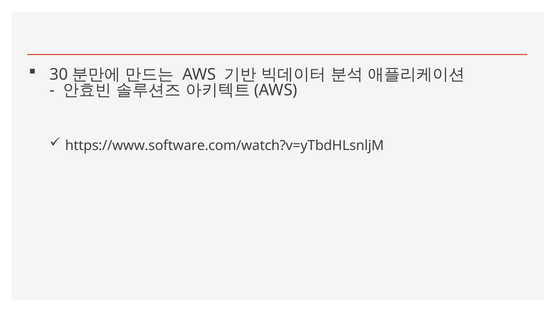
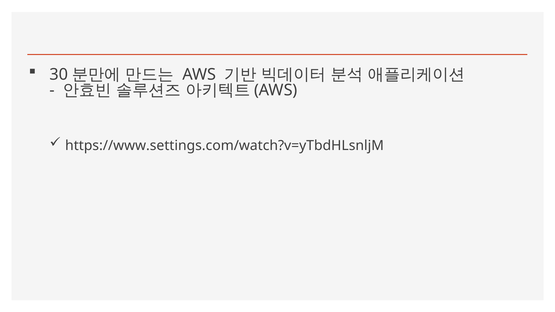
https://www.software.com/watch?v=yTbdHLsnljM: https://www.software.com/watch?v=yTbdHLsnljM -> https://www.settings.com/watch?v=yTbdHLsnljM
